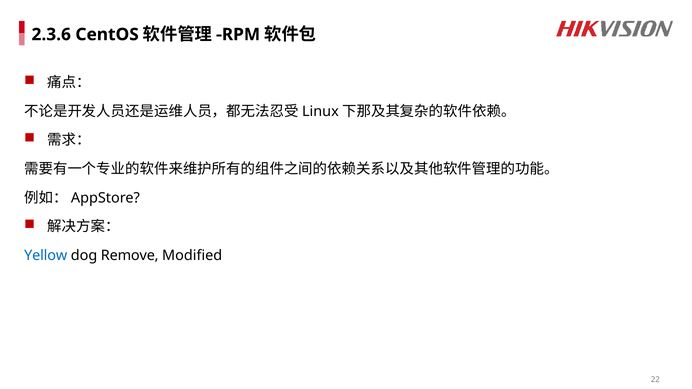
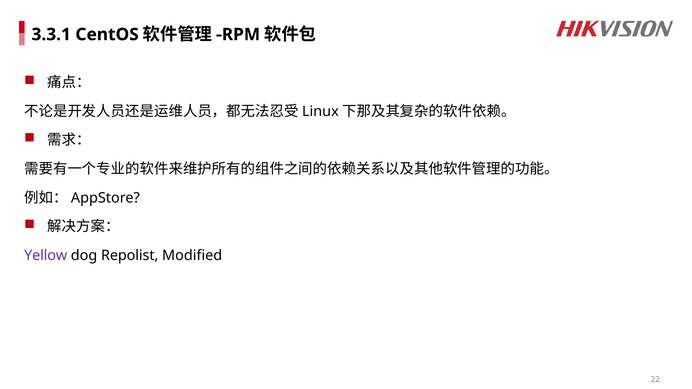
2.3.6: 2.3.6 -> 3.3.1
Yellow colour: blue -> purple
Remove: Remove -> Repolist
